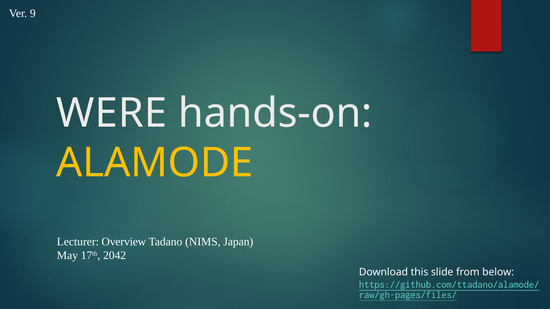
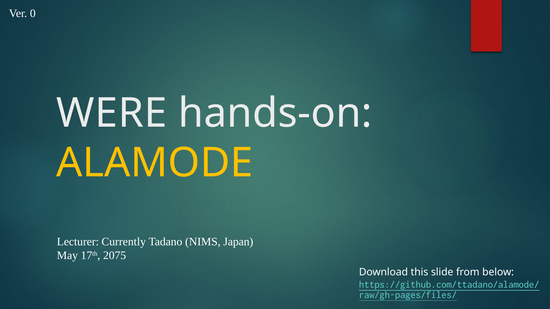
9: 9 -> 0
Overview: Overview -> Currently
2042: 2042 -> 2075
